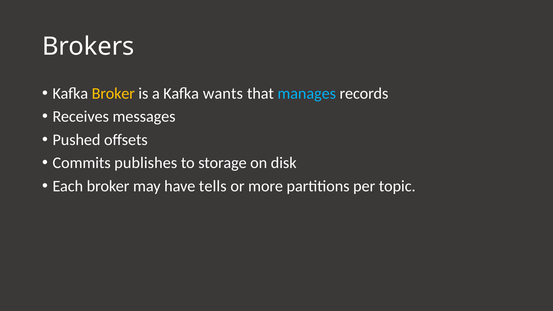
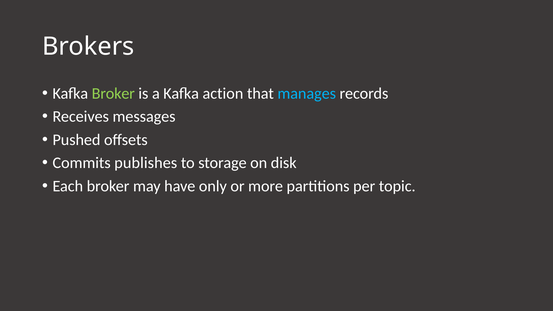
Broker at (113, 93) colour: yellow -> light green
wants: wants -> action
tells: tells -> only
